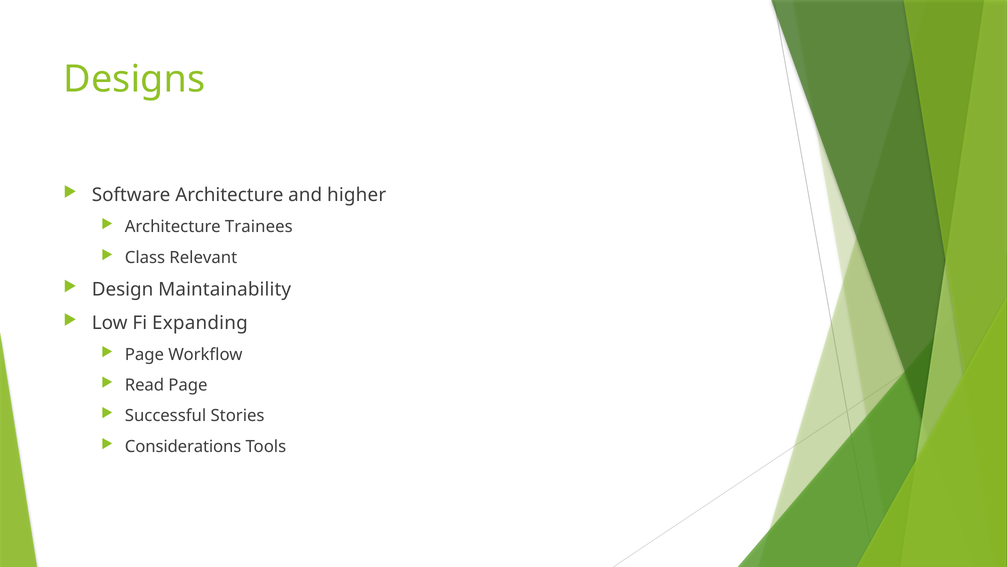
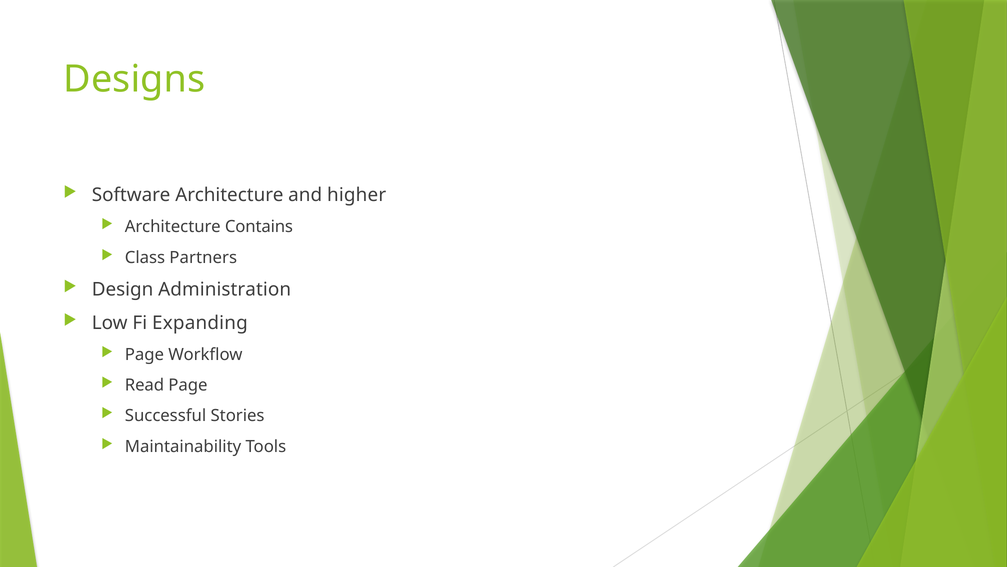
Trainees: Trainees -> Contains
Relevant: Relevant -> Partners
Maintainability: Maintainability -> Administration
Considerations: Considerations -> Maintainability
